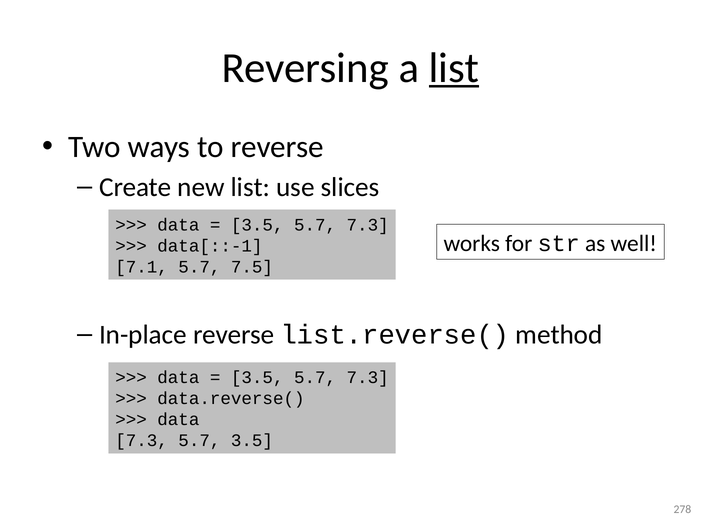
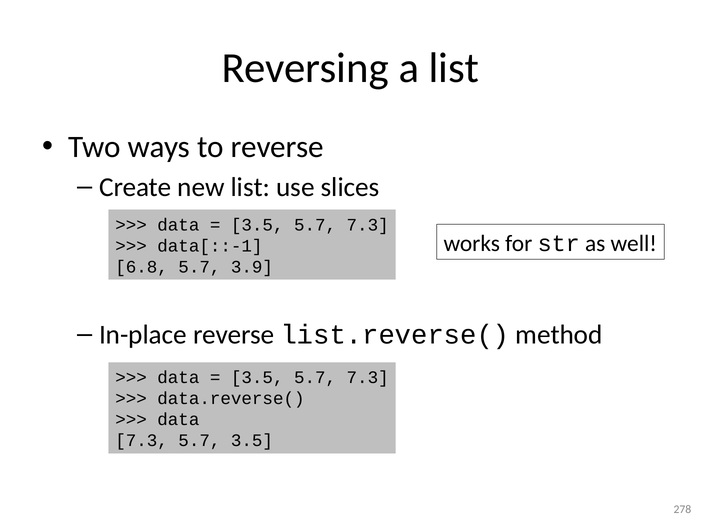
list at (454, 68) underline: present -> none
7.1: 7.1 -> 6.8
7.5: 7.5 -> 3.9
